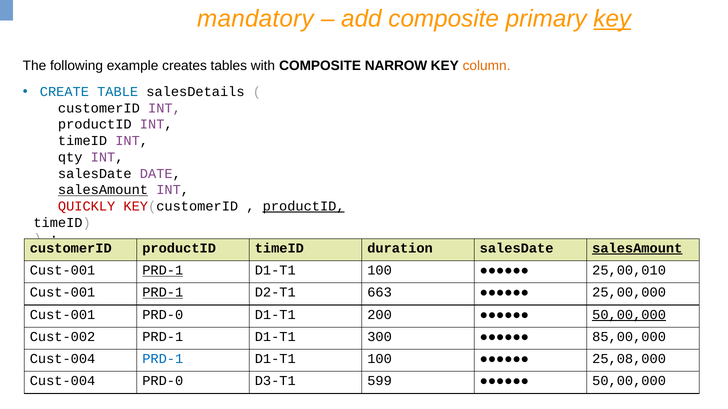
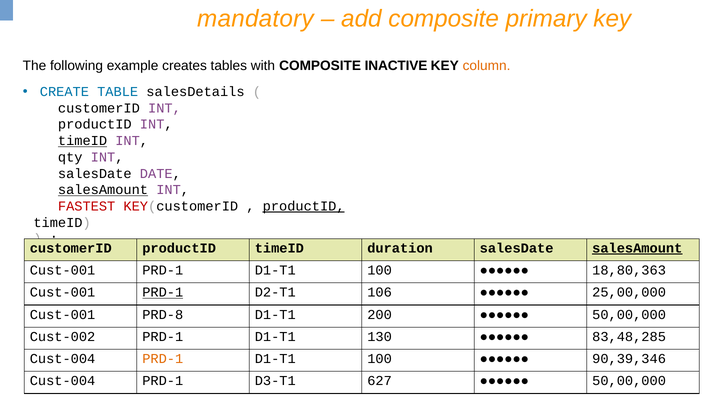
key at (612, 19) underline: present -> none
NARROW: NARROW -> INACTIVE
timeID at (83, 141) underline: none -> present
QUICKLY: QUICKLY -> FASTEST
PRD-1 at (163, 271) underline: present -> none
25,00,010: 25,00,010 -> 18,80,363
663: 663 -> 106
Cust-001 PRD-0: PRD-0 -> PRD-8
50,00,000 at (629, 315) underline: present -> none
300: 300 -> 130
85,00,000: 85,00,000 -> 83,48,285
PRD-1 at (163, 359) colour: blue -> orange
25,08,000: 25,08,000 -> 90,39,346
PRD-0 at (163, 381): PRD-0 -> PRD-1
599: 599 -> 627
